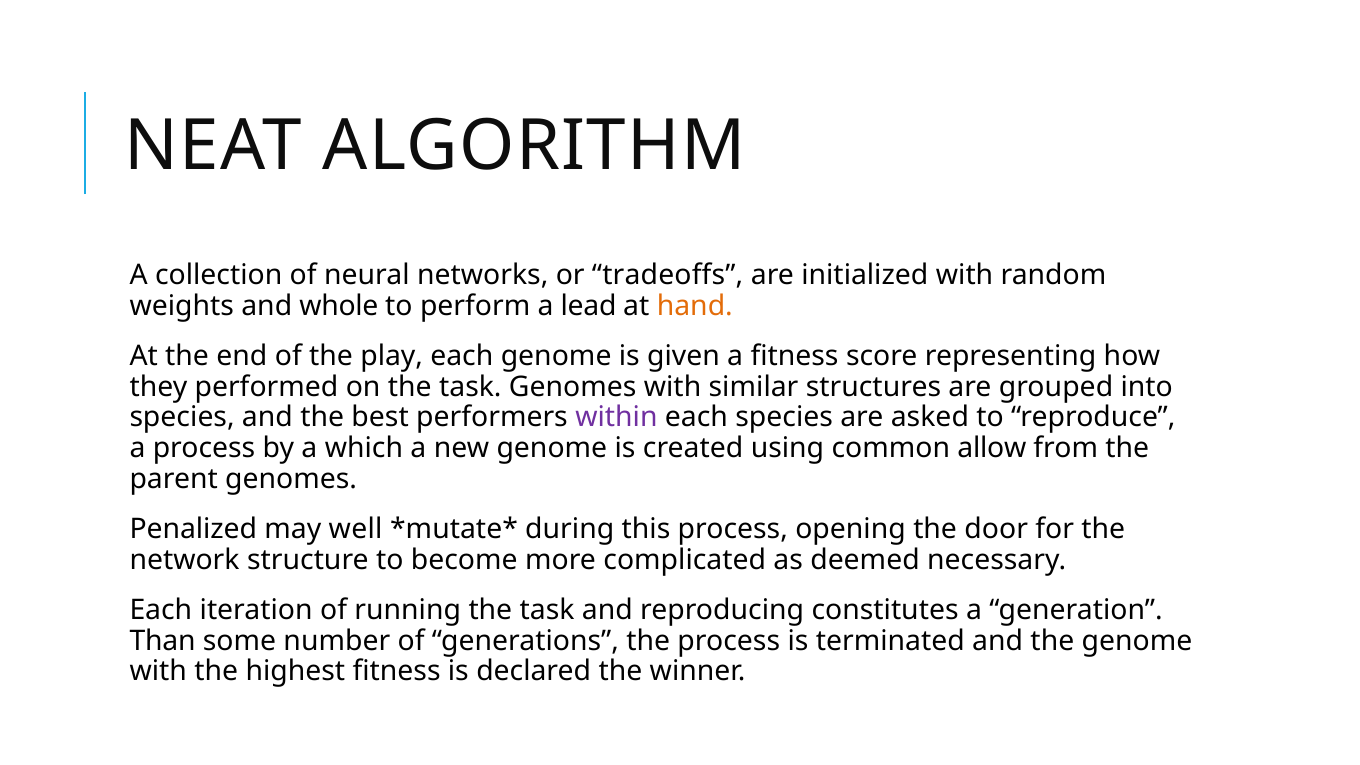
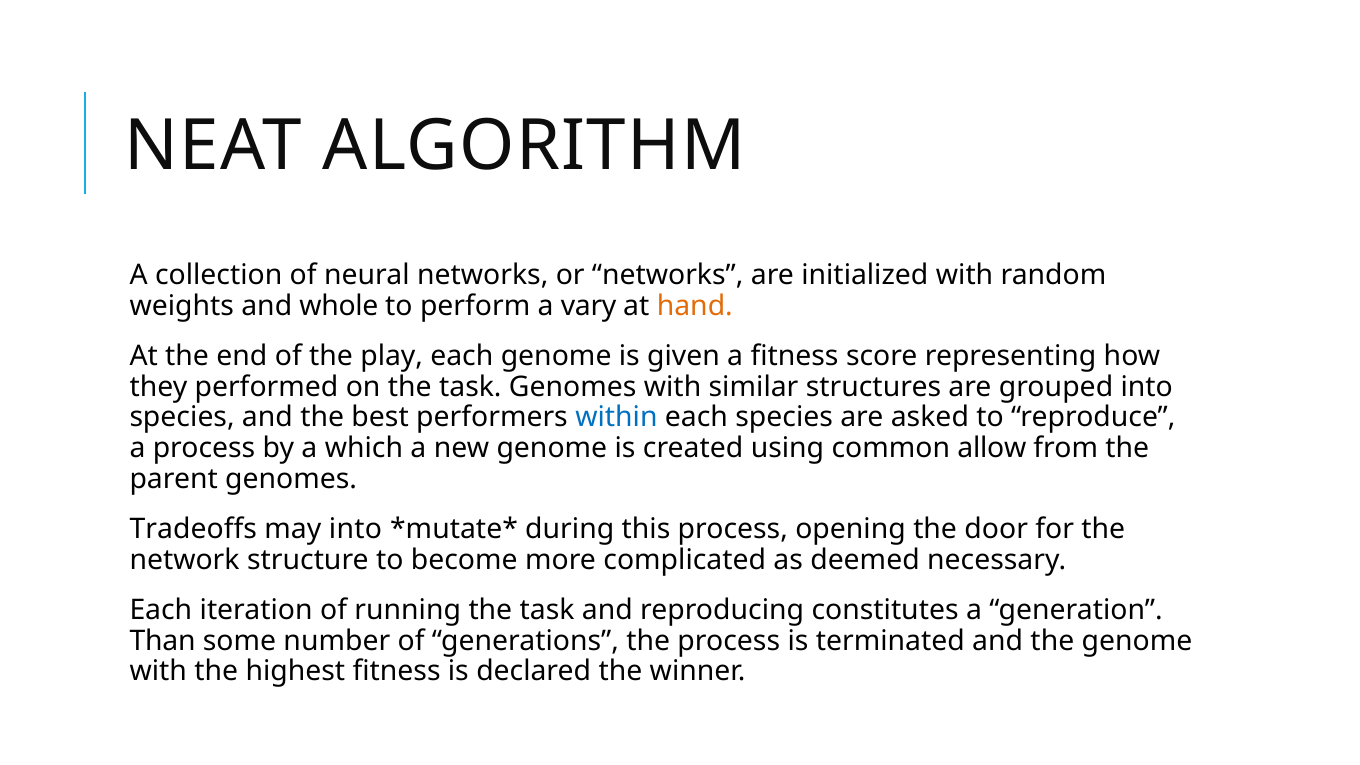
or tradeoffs: tradeoffs -> networks
lead: lead -> vary
within colour: purple -> blue
Penalized: Penalized -> Tradeoffs
may well: well -> into
